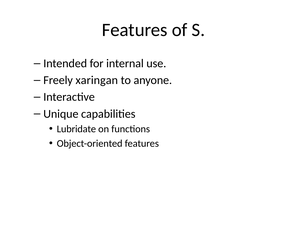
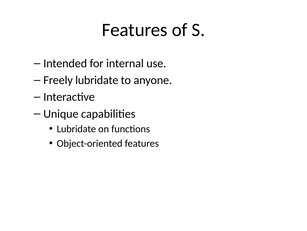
Freely xaringan: xaringan -> lubridate
